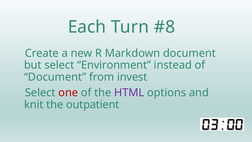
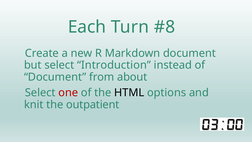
Environment: Environment -> Introduction
invest: invest -> about
HTML colour: purple -> black
